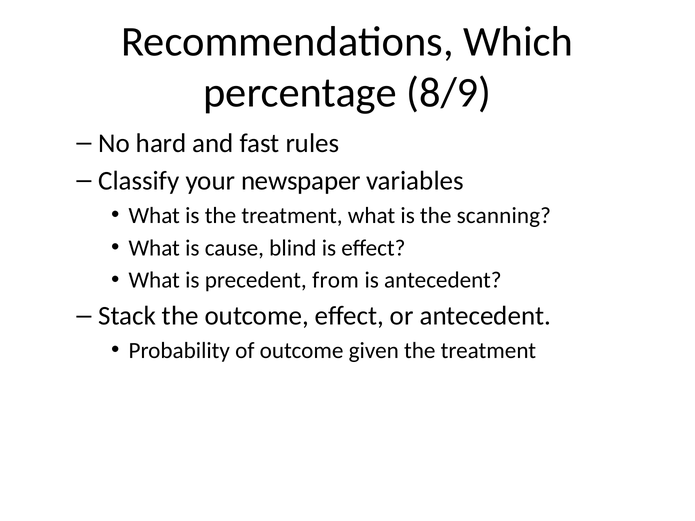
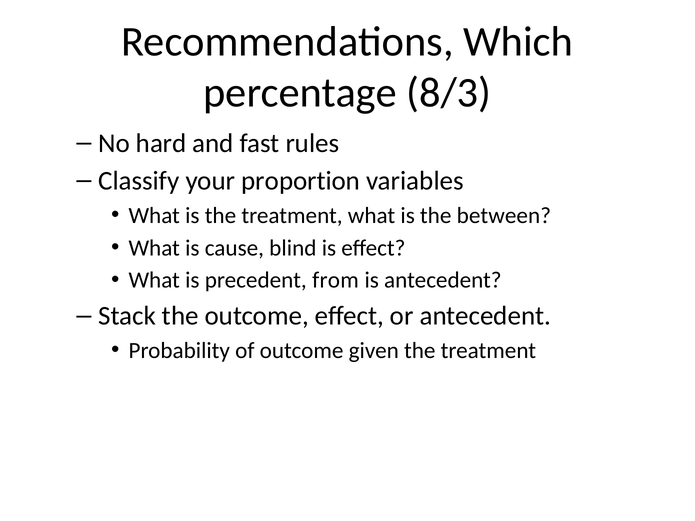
8/9: 8/9 -> 8/3
newspaper: newspaper -> proportion
scanning: scanning -> between
